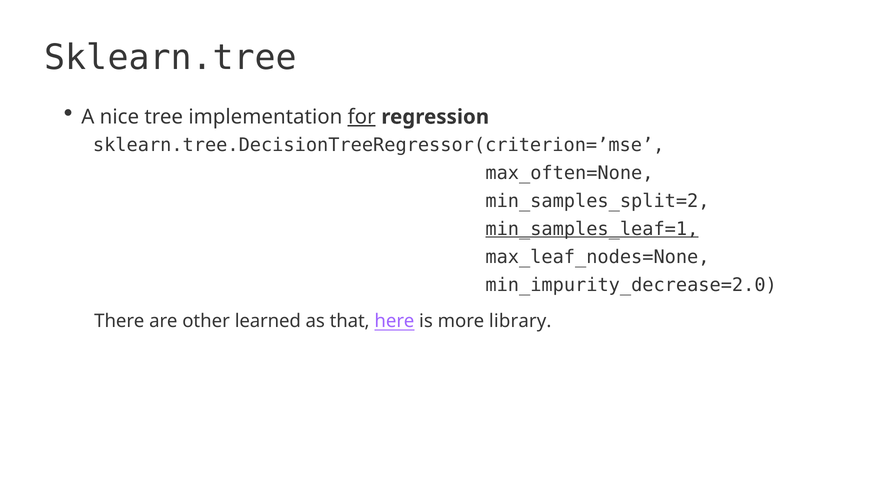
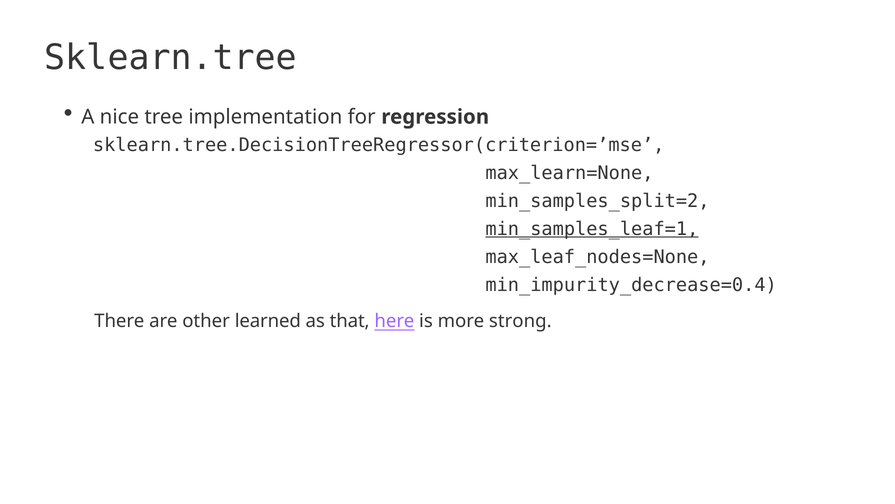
for underline: present -> none
max_often=None: max_often=None -> max_learn=None
min_impurity_decrease=2.0: min_impurity_decrease=2.0 -> min_impurity_decrease=0.4
library: library -> strong
